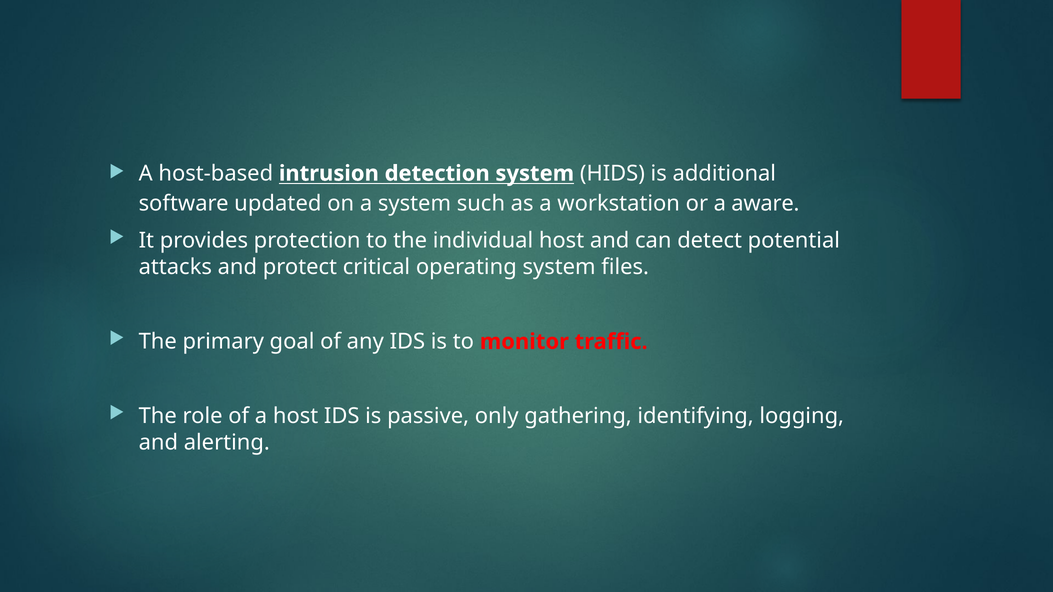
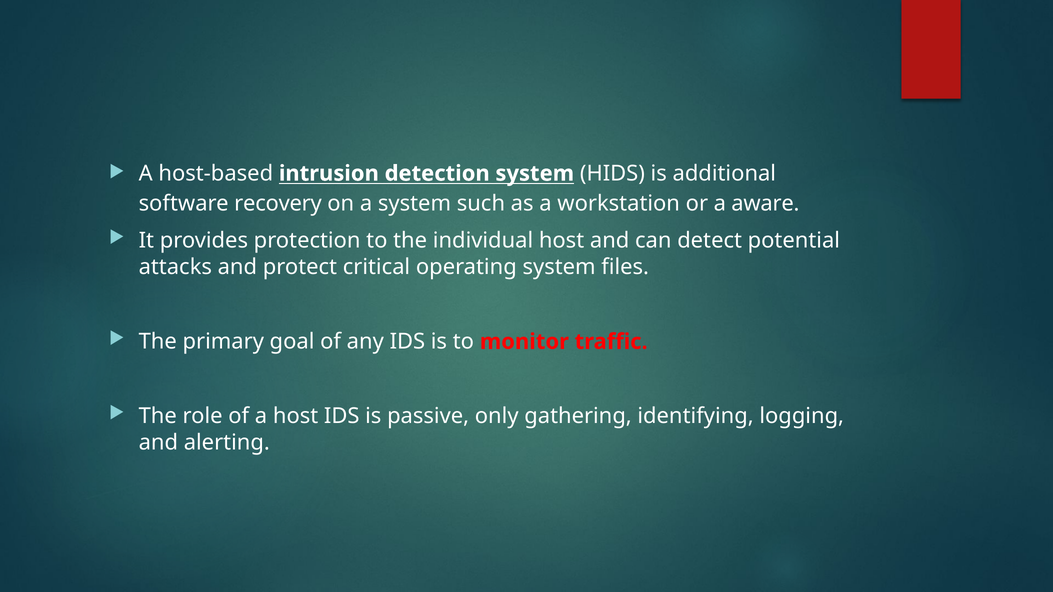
updated: updated -> recovery
